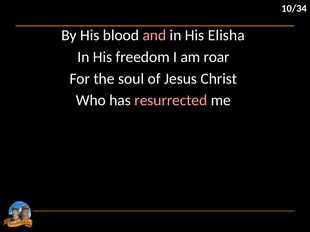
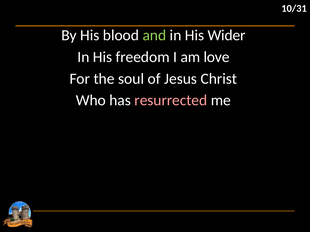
10/34: 10/34 -> 10/31
and colour: pink -> light green
Elisha: Elisha -> Wider
roar: roar -> love
